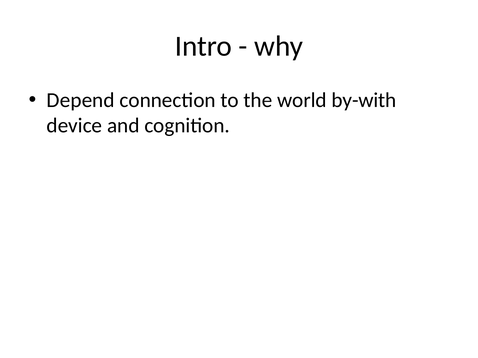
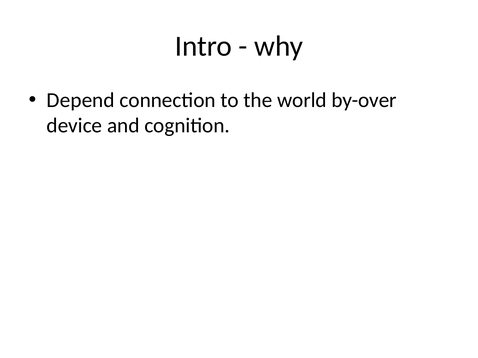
by-with: by-with -> by-over
